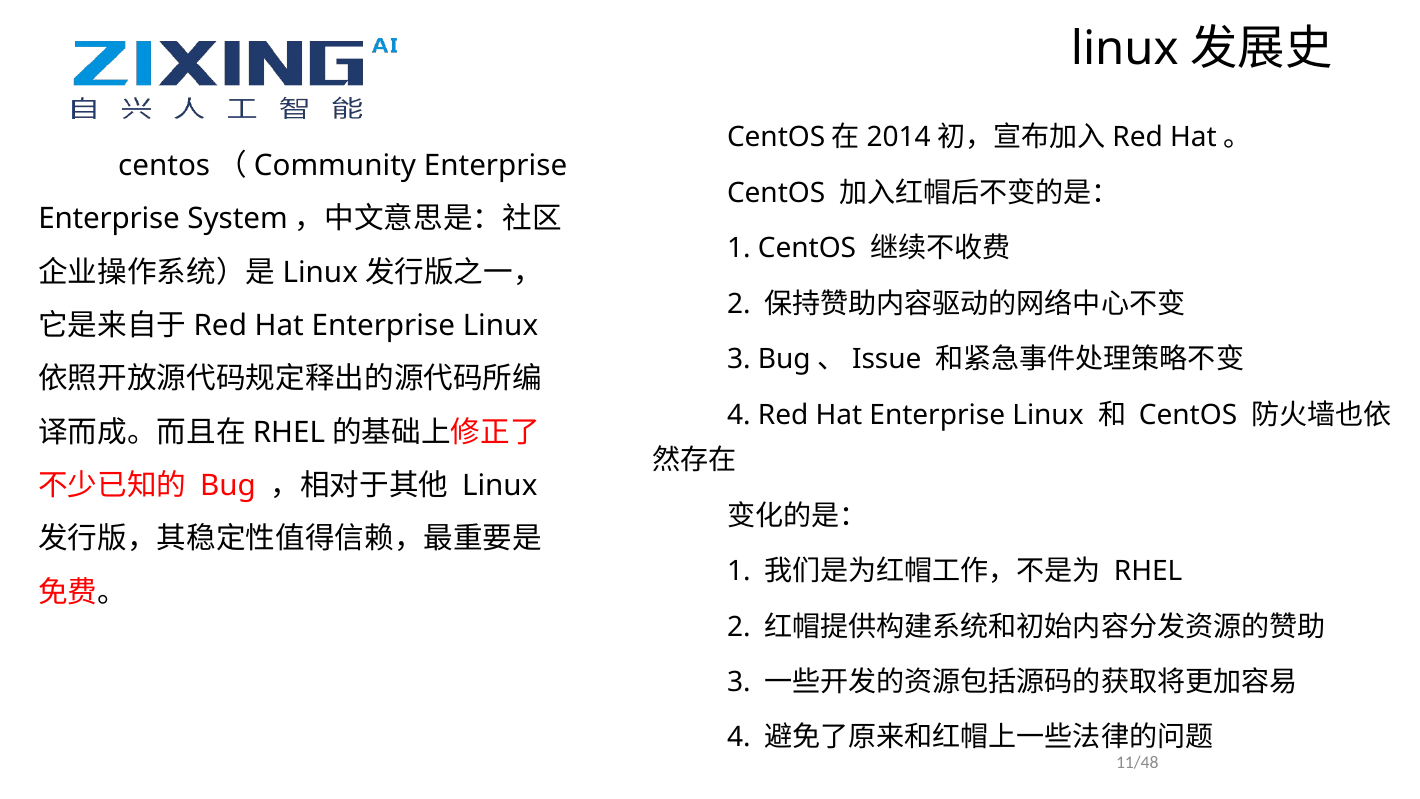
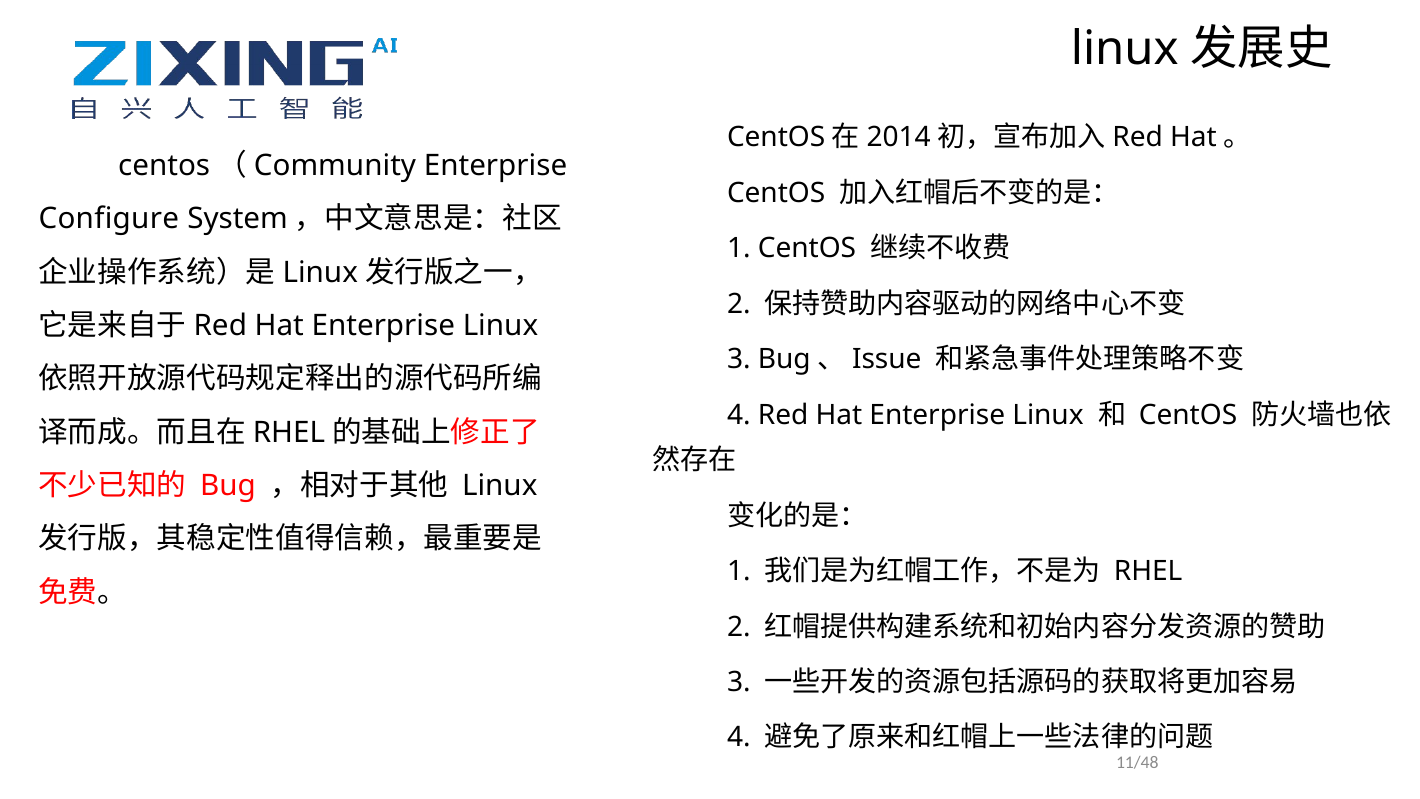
Enterprise at (109, 219): Enterprise -> Configure
